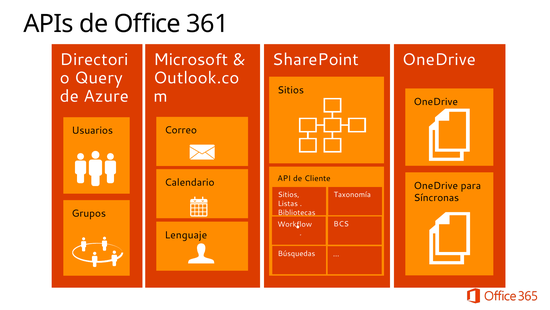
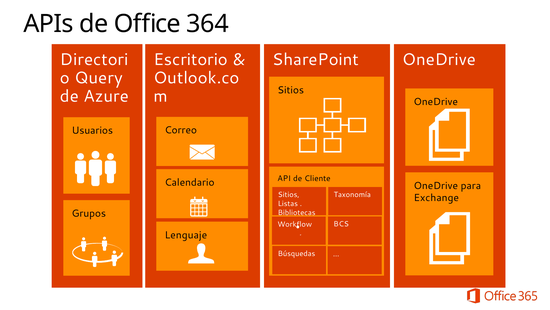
361: 361 -> 364
Microsoft: Microsoft -> Escritorio
Síncronas: Síncronas -> Exchange
